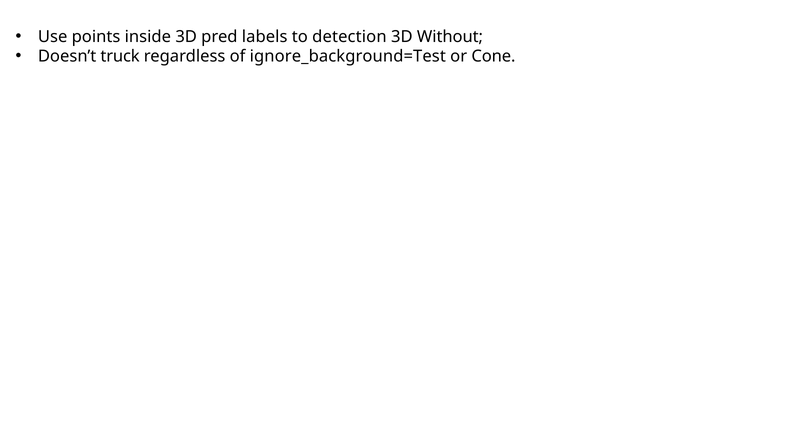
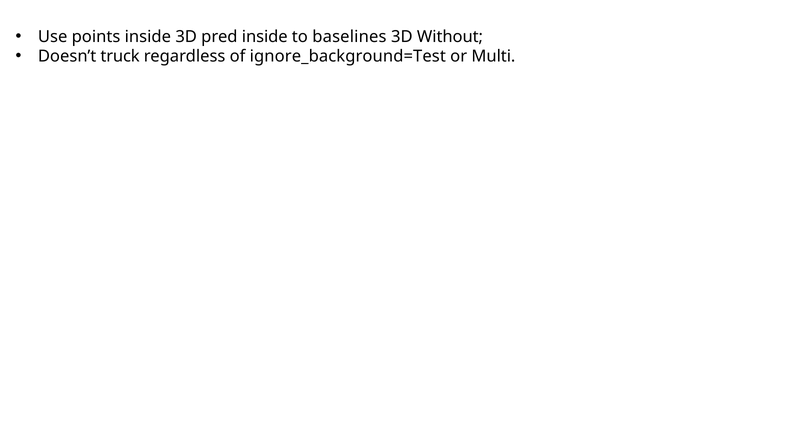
pred labels: labels -> inside
detection: detection -> baselines
Cone: Cone -> Multi
